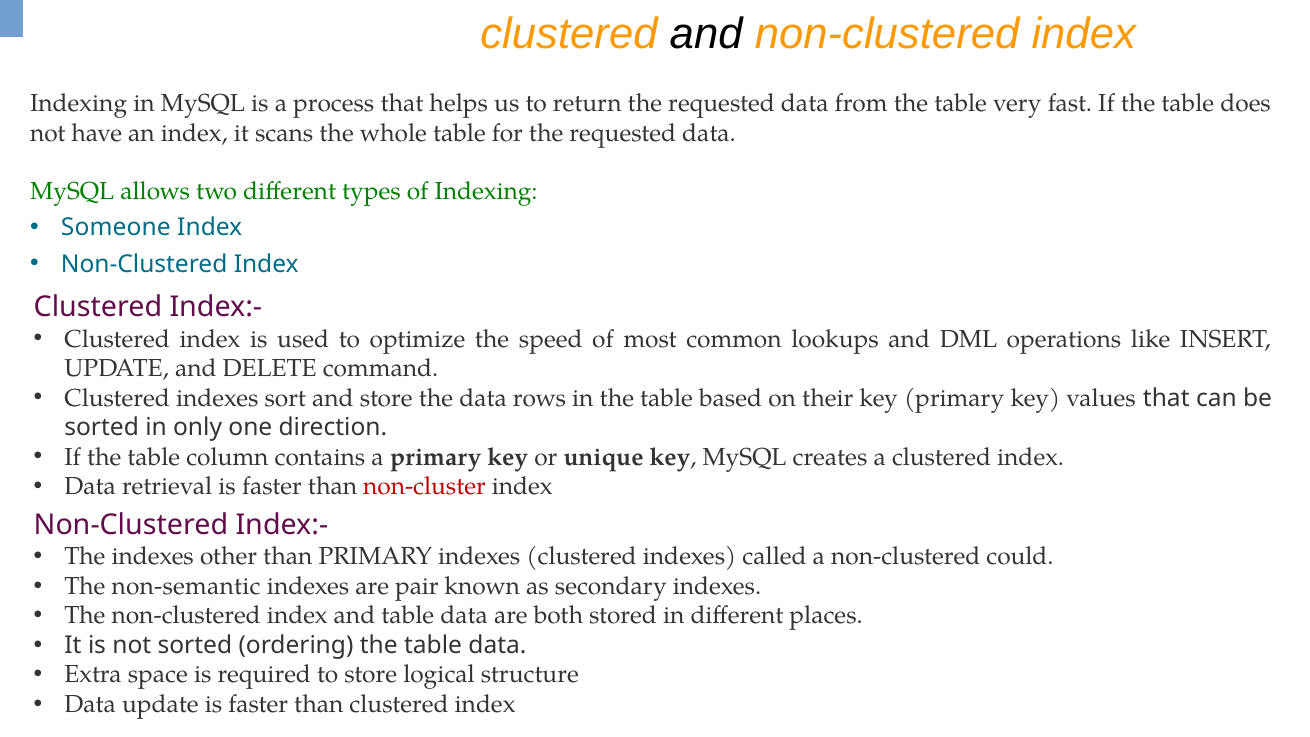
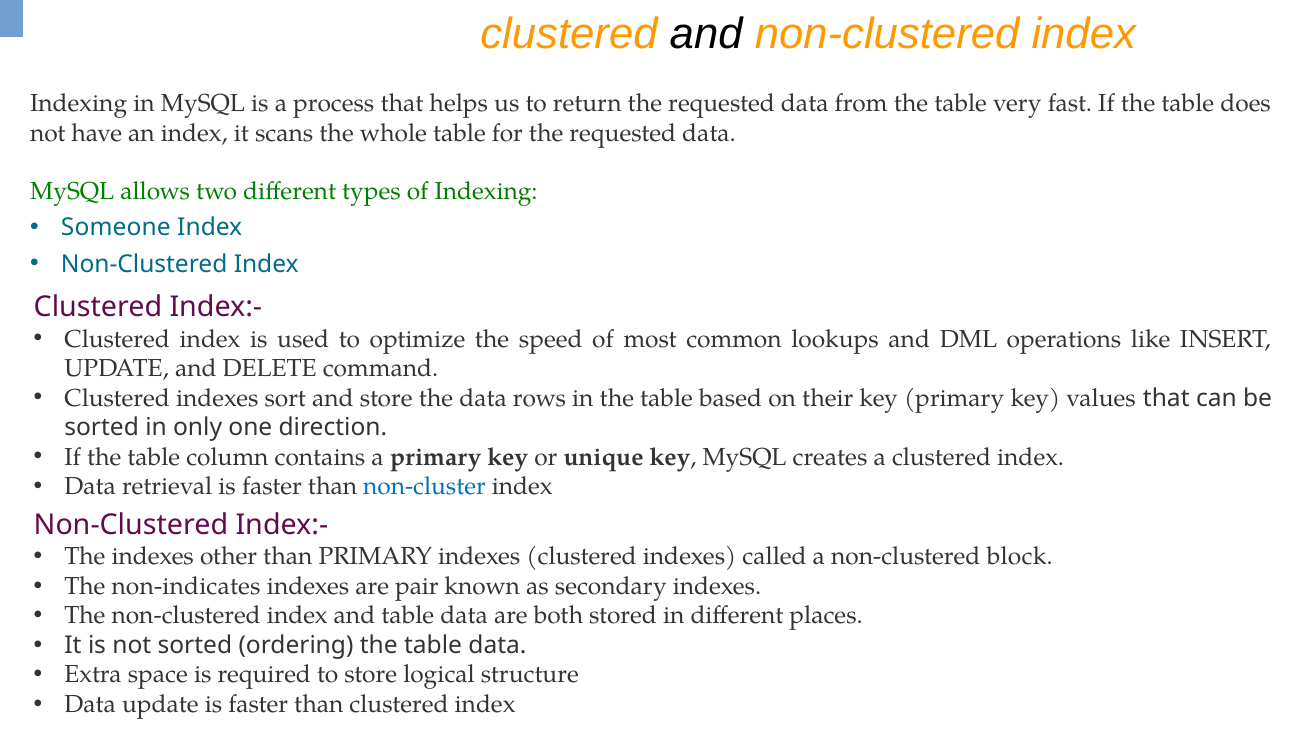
non-cluster colour: red -> blue
could: could -> block
non-semantic: non-semantic -> non-indicates
